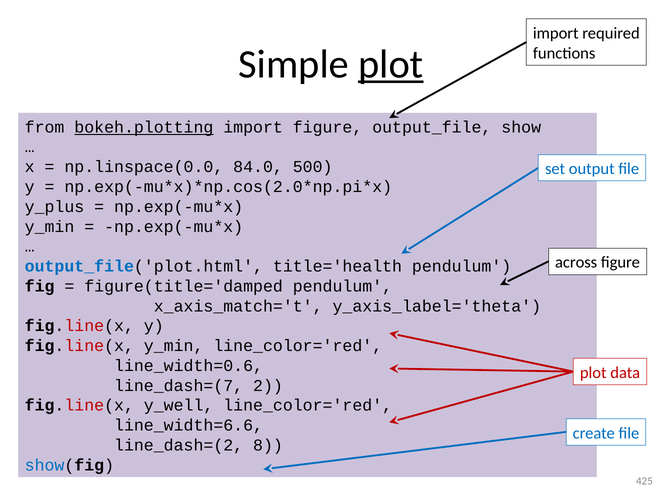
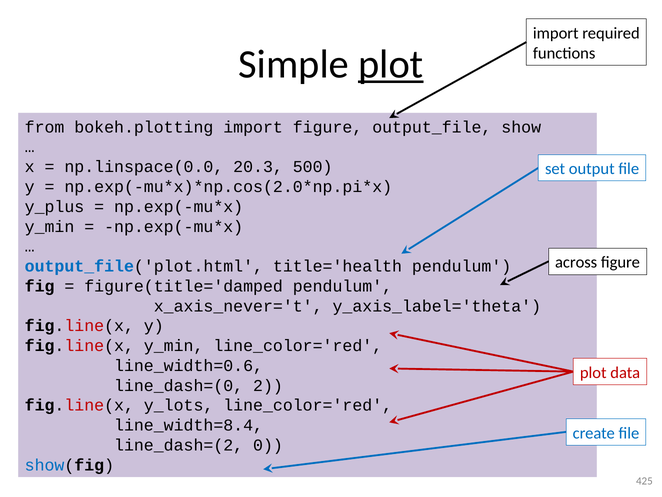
bokeh.plotting underline: present -> none
84.0: 84.0 -> 20.3
x_axis_match='t: x_axis_match='t -> x_axis_never='t
line_dash=(7: line_dash=(7 -> line_dash=(0
y_well: y_well -> y_lots
line_width=6.6: line_width=6.6 -> line_width=8.4
8: 8 -> 0
